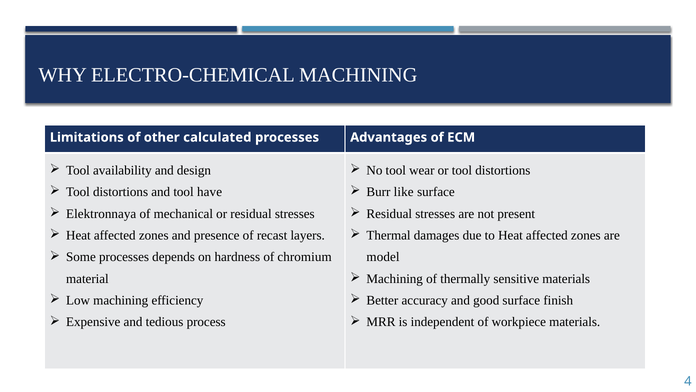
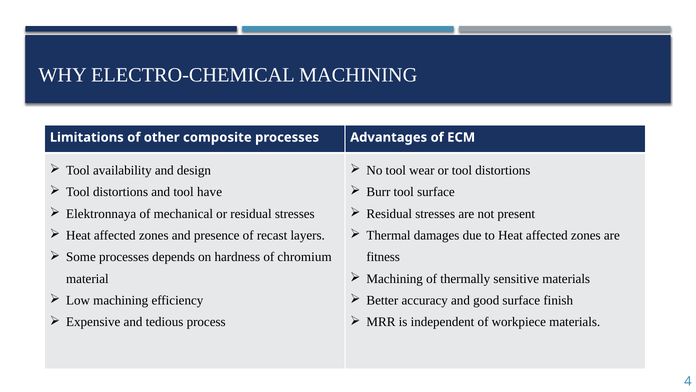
calculated: calculated -> composite
Burr like: like -> tool
model: model -> fitness
